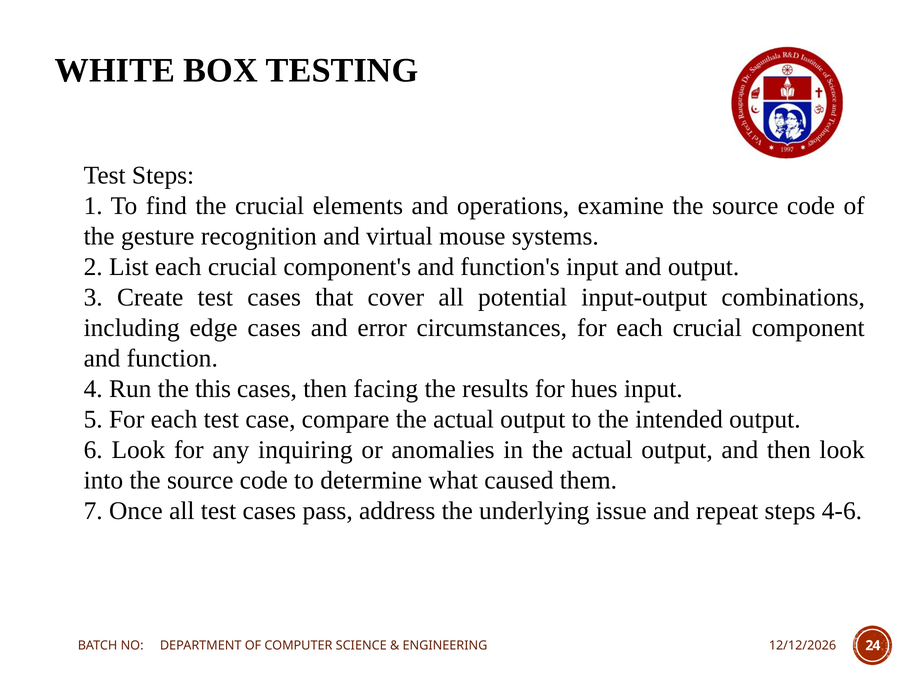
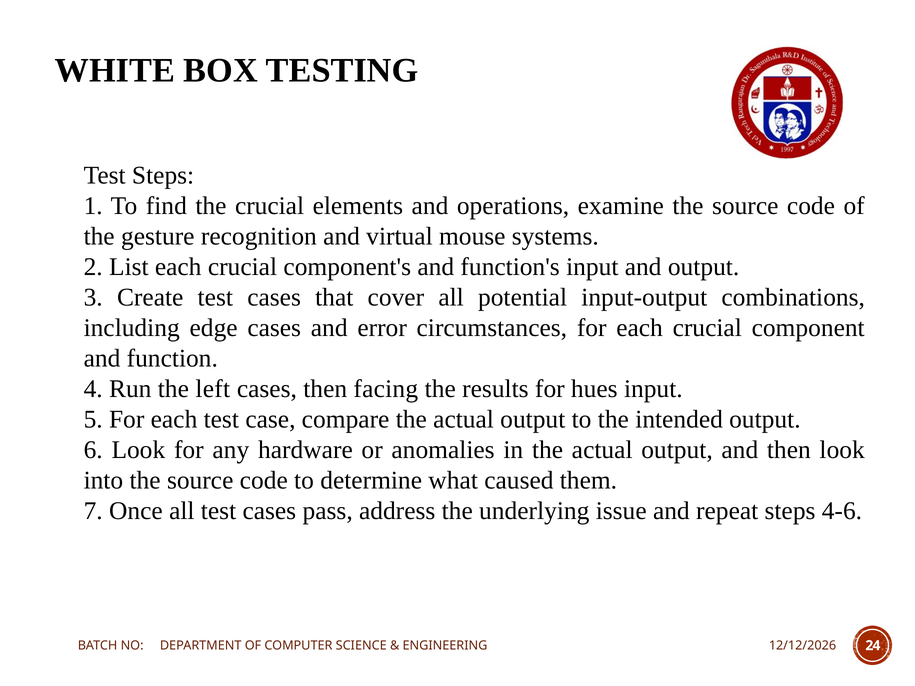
this: this -> left
inquiring: inquiring -> hardware
